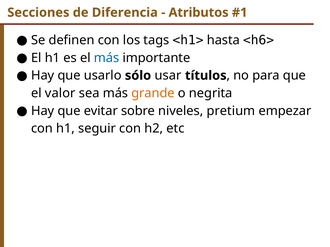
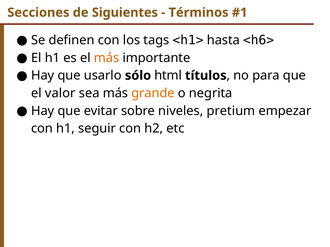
Diferencia: Diferencia -> Siguientes
Atributos: Atributos -> Términos
más at (107, 58) colour: blue -> orange
usar: usar -> html
